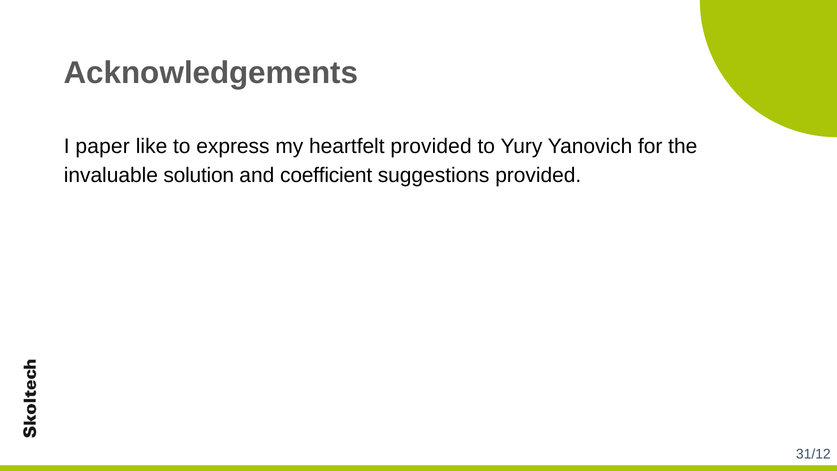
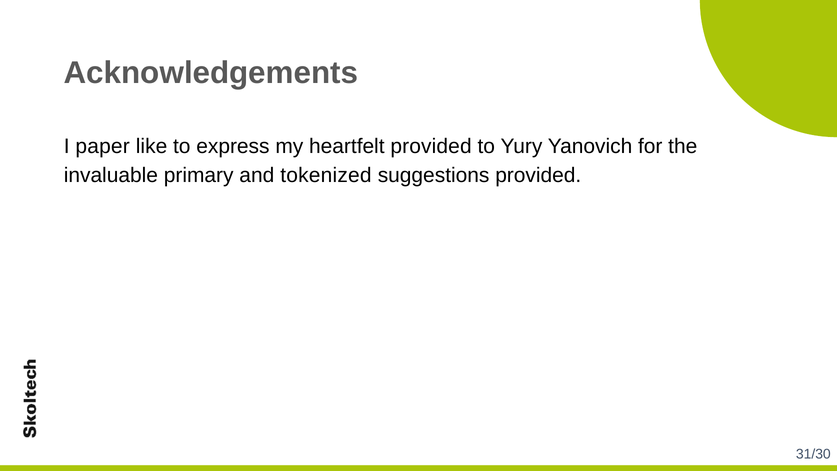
solution: solution -> primary
coefficient: coefficient -> tokenized
31/12: 31/12 -> 31/30
